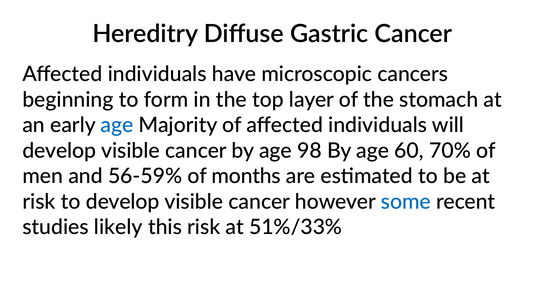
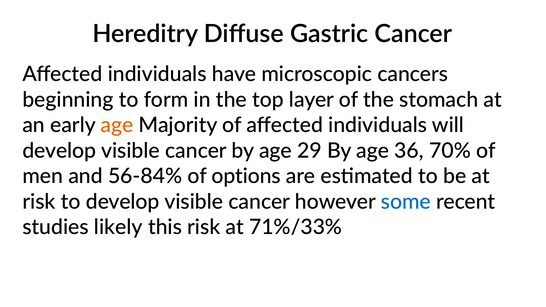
age at (117, 125) colour: blue -> orange
98: 98 -> 29
60: 60 -> 36
56-59%: 56-59% -> 56-84%
months: months -> options
51%/33%: 51%/33% -> 71%/33%
